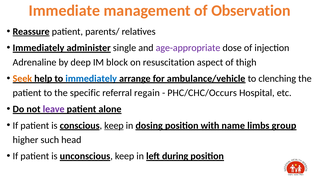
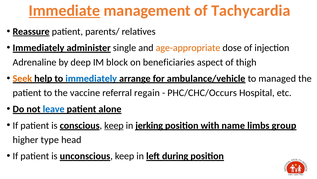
Immediate underline: none -> present
Observation: Observation -> Tachycardia
age-appropriate colour: purple -> orange
resuscitation: resuscitation -> beneficiaries
clenching: clenching -> managed
specific: specific -> vaccine
leave colour: purple -> blue
dosing: dosing -> jerking
such: such -> type
